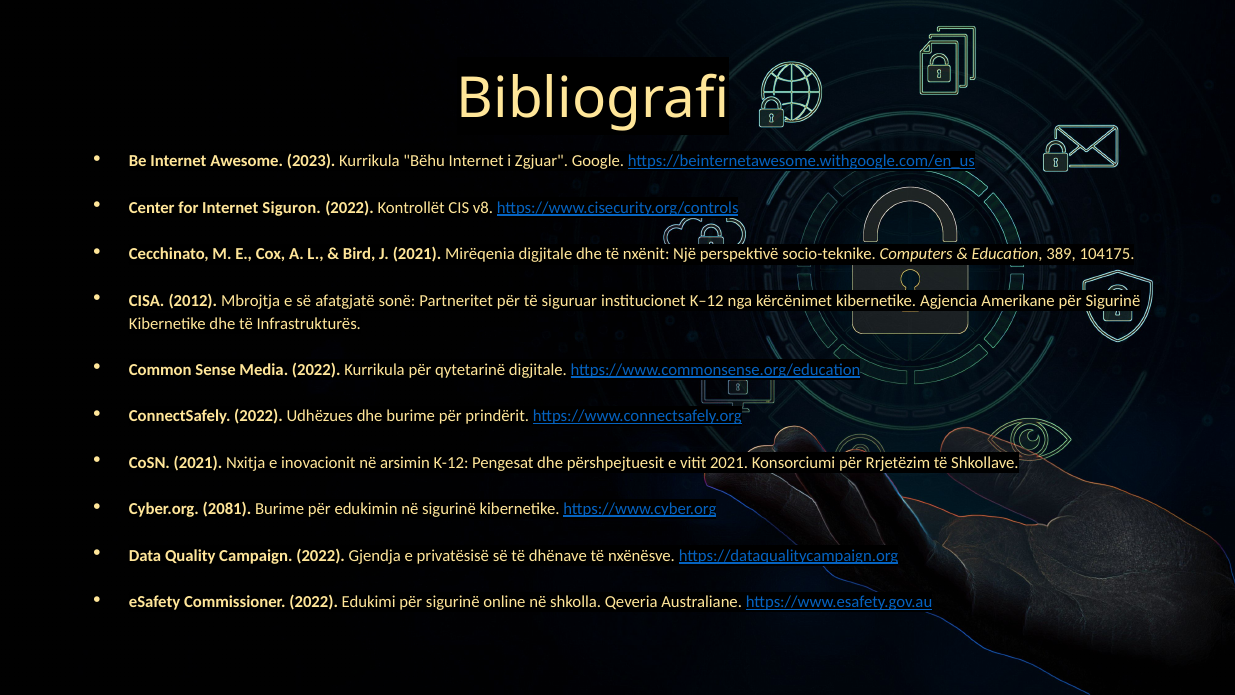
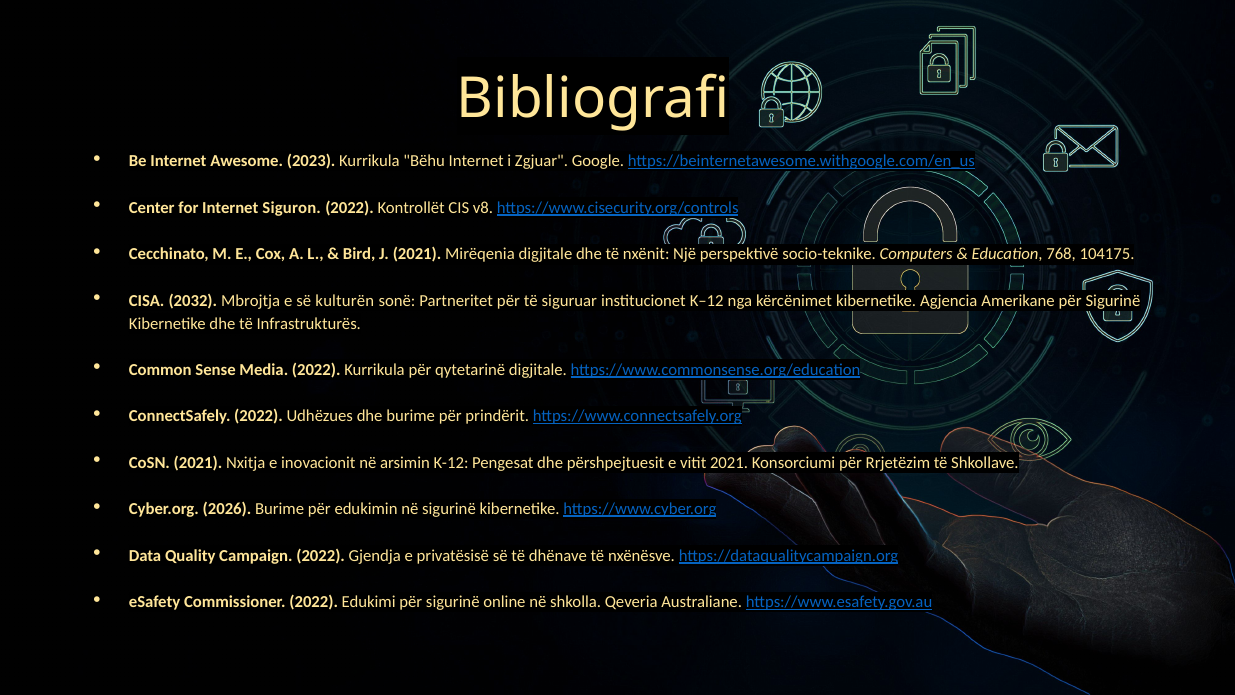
389: 389 -> 768
2012: 2012 -> 2032
afatgjatë: afatgjatë -> kulturën
2081: 2081 -> 2026
